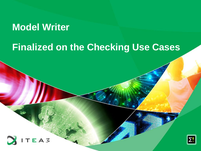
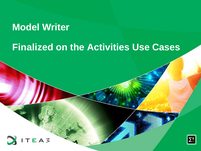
Checking: Checking -> Activities
